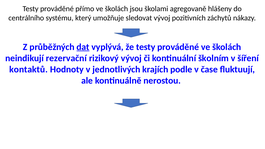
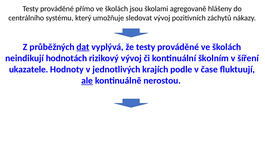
rezervační: rezervační -> hodnotách
kontaktů: kontaktů -> ukazatele
ale underline: none -> present
